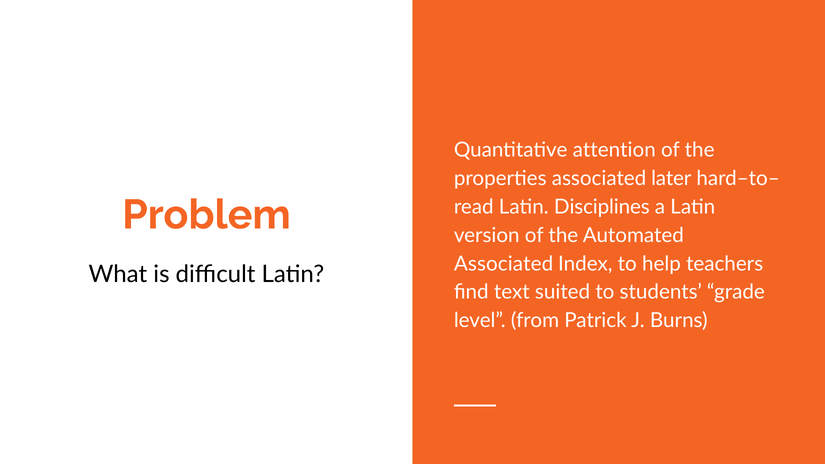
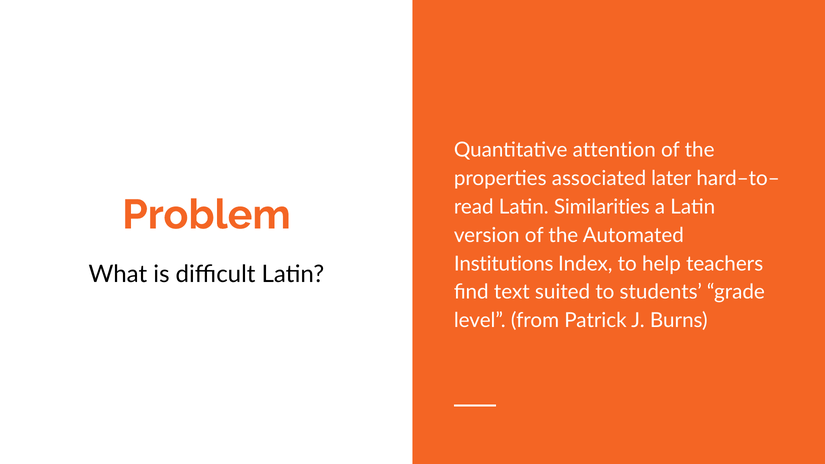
Disciplines: Disciplines -> Similarities
Associated at (504, 264): Associated -> Institutions
